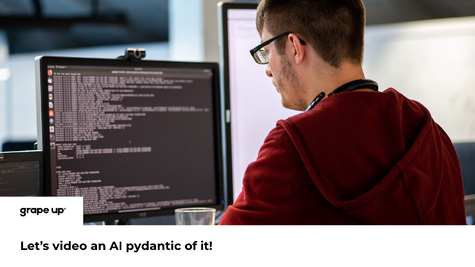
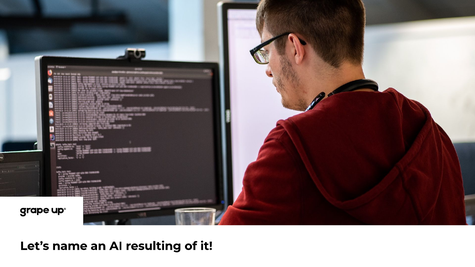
video: video -> name
pydantic: pydantic -> resulting
